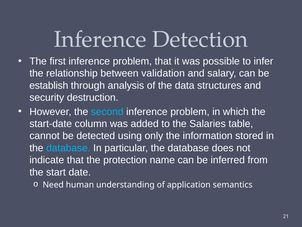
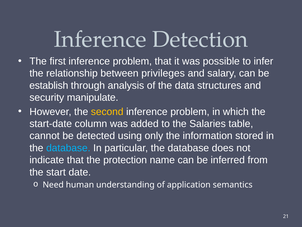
validation: validation -> privileges
destruction: destruction -> manipulate
second colour: light blue -> yellow
